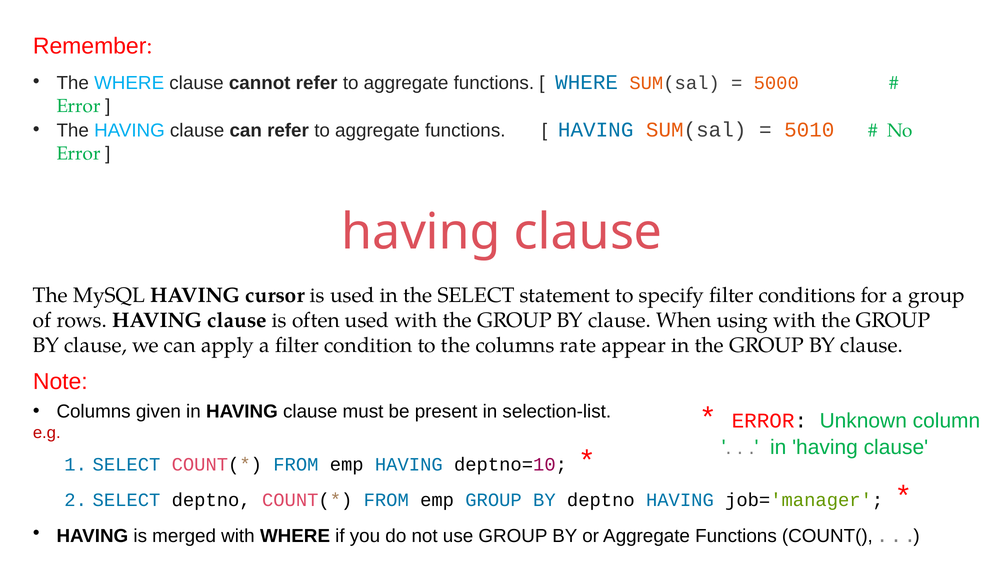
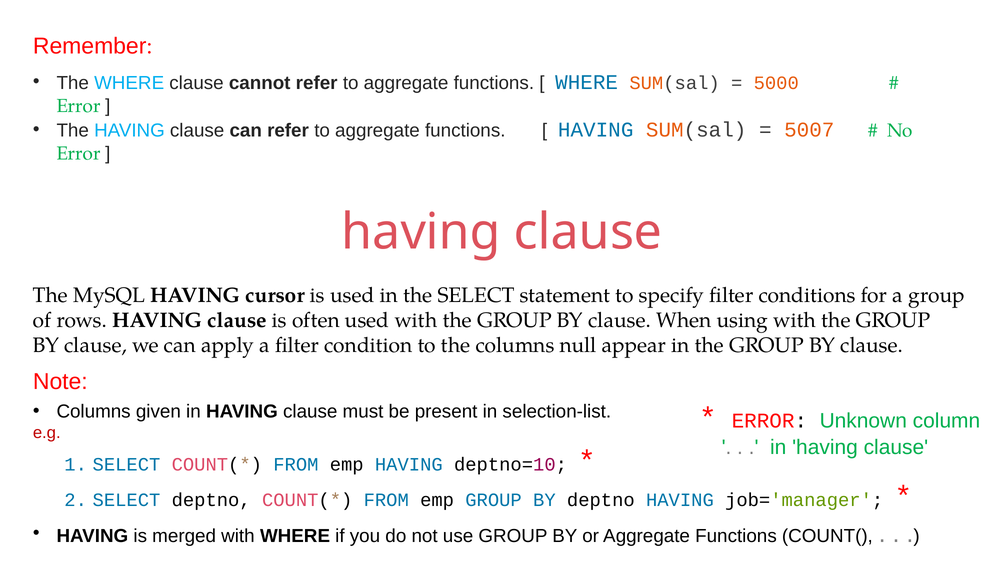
5010: 5010 -> 5007
rate: rate -> null
